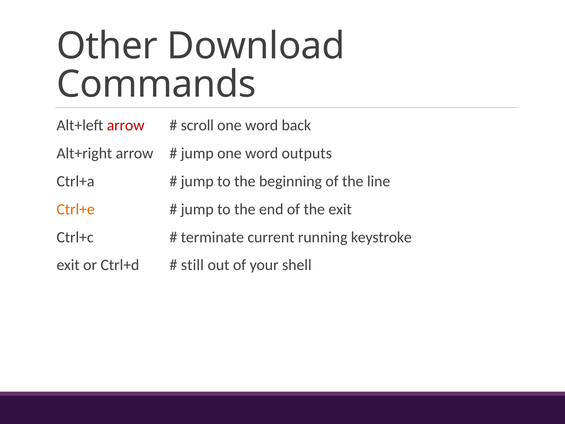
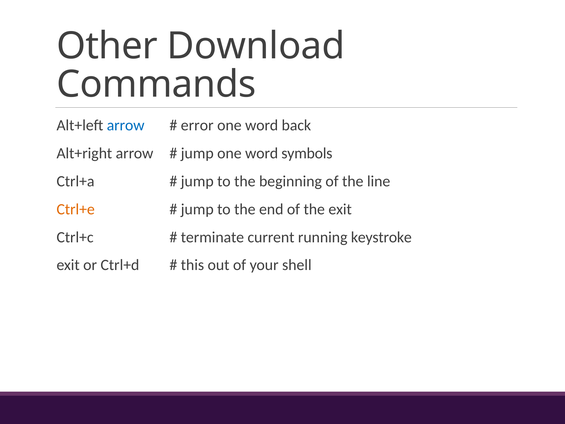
arrow at (126, 125) colour: red -> blue
scroll: scroll -> error
outputs: outputs -> symbols
still: still -> this
